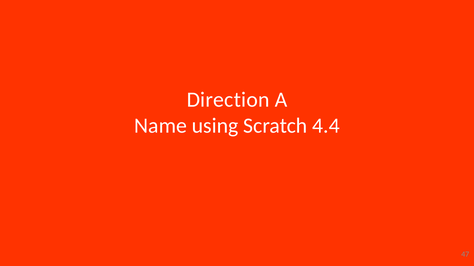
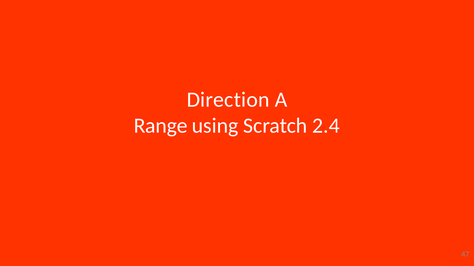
Name: Name -> Range
4.4: 4.4 -> 2.4
